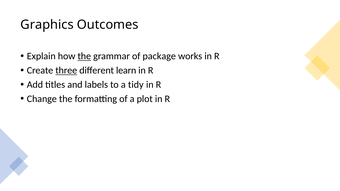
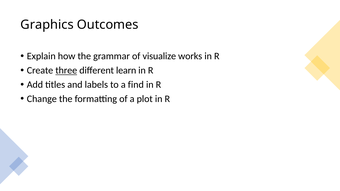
the at (84, 56) underline: present -> none
package: package -> visualize
tidy: tidy -> find
